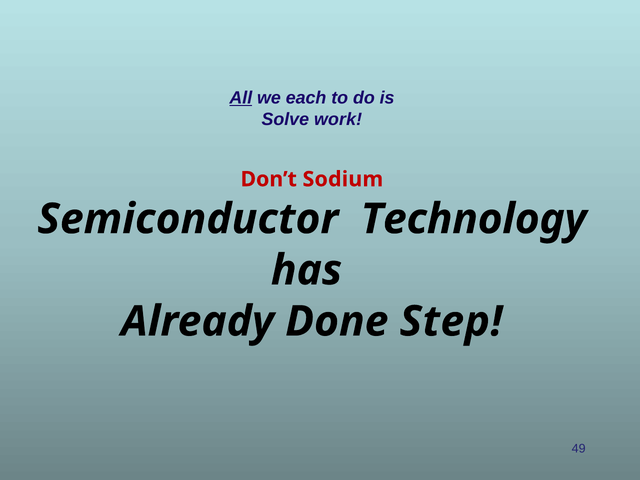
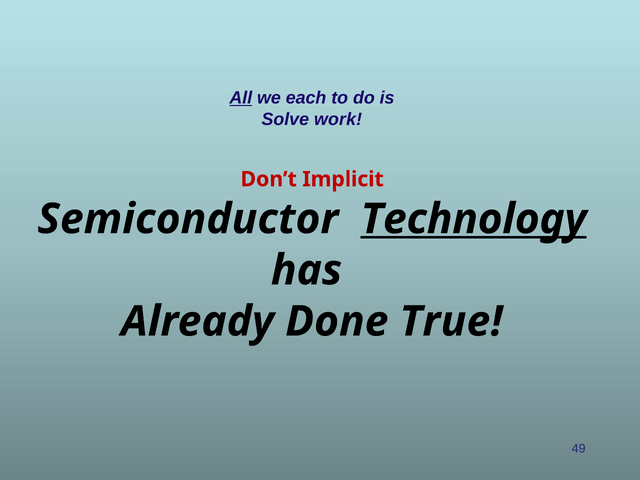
Sodium: Sodium -> Implicit
Technology underline: none -> present
Step: Step -> True
